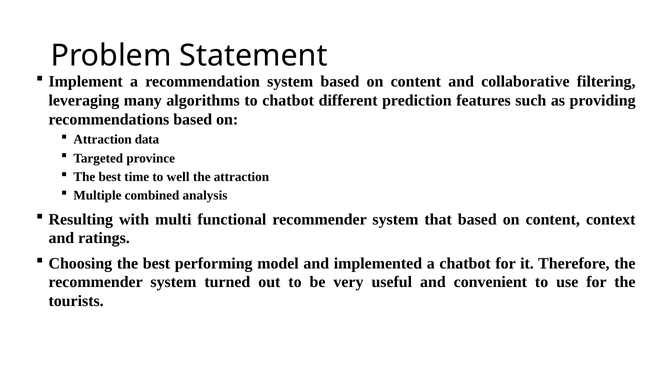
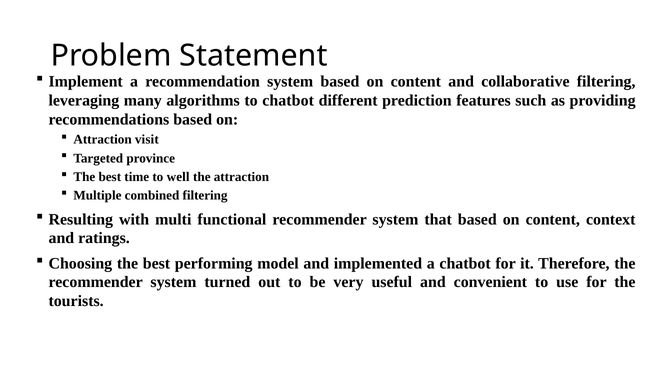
data: data -> visit
combined analysis: analysis -> filtering
